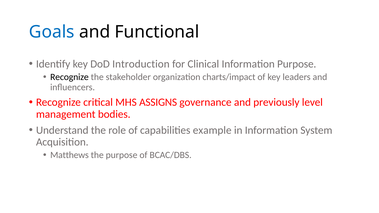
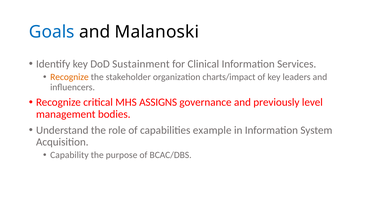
Functional: Functional -> Malanoski
Introduction: Introduction -> Sustainment
Information Purpose: Purpose -> Services
Recognize at (69, 77) colour: black -> orange
Matthews: Matthews -> Capability
